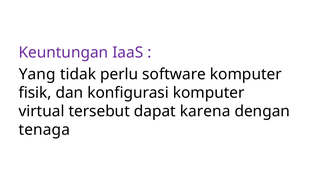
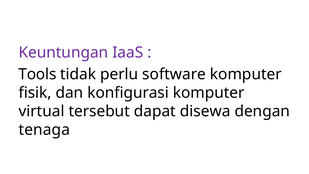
Yang: Yang -> Tools
karena: karena -> disewa
